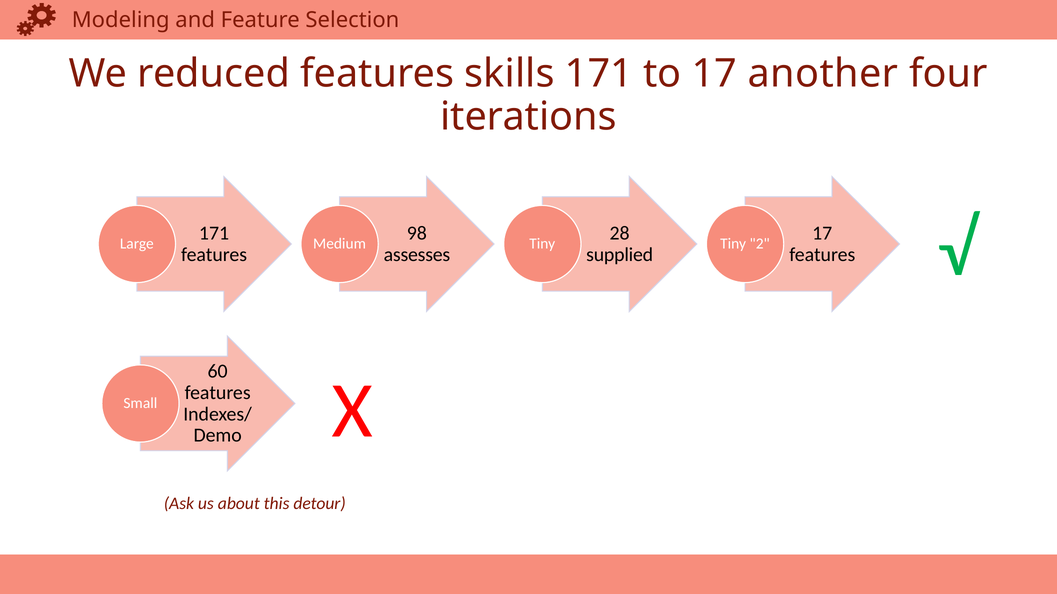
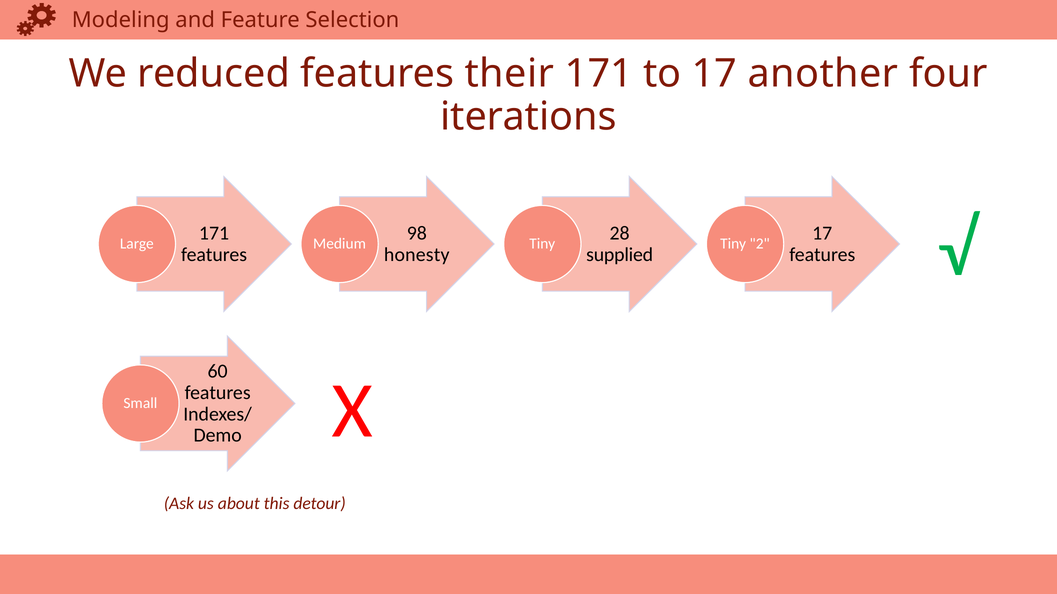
skills: skills -> their
assesses: assesses -> honesty
